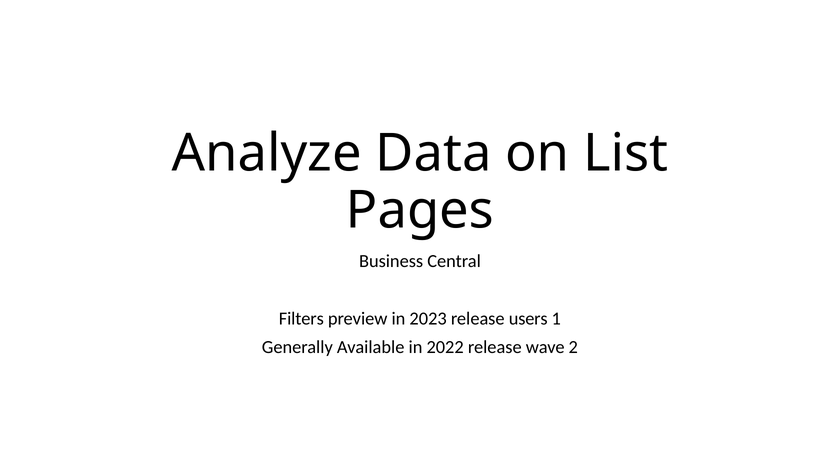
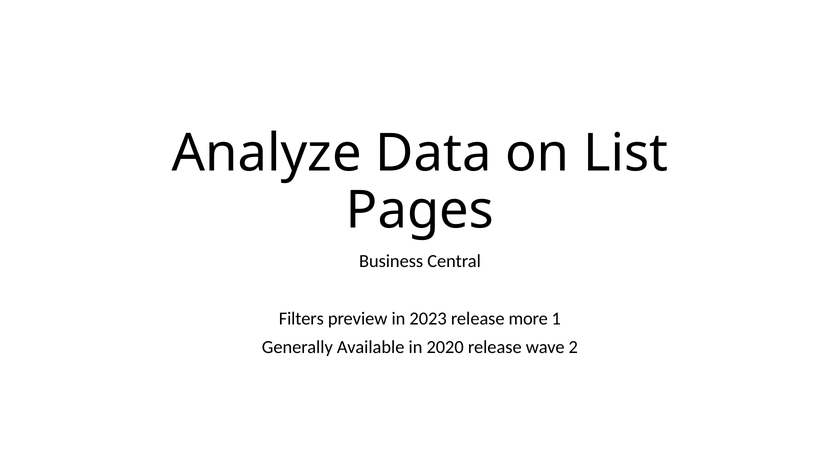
users: users -> more
2022: 2022 -> 2020
